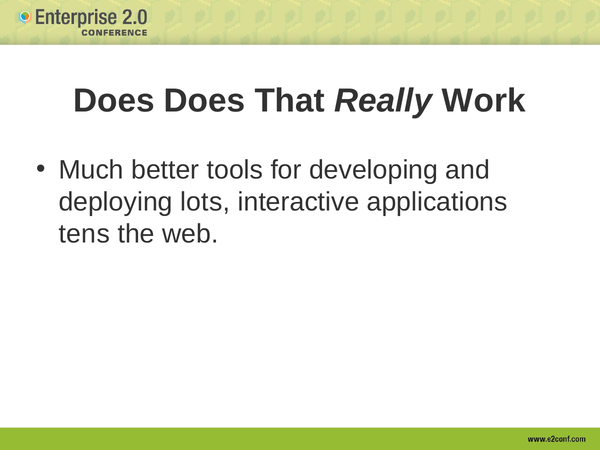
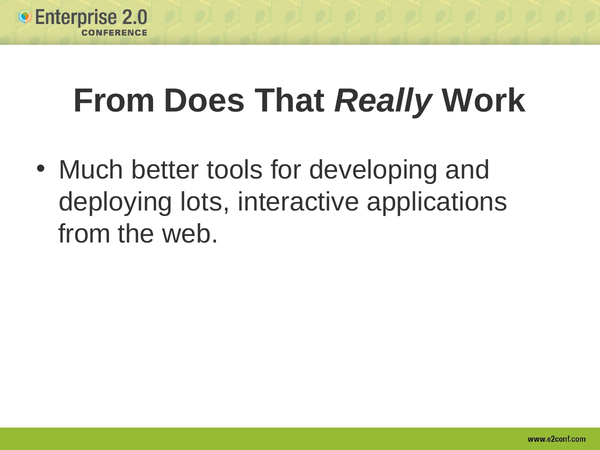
Does at (114, 101): Does -> From
tens at (84, 234): tens -> from
